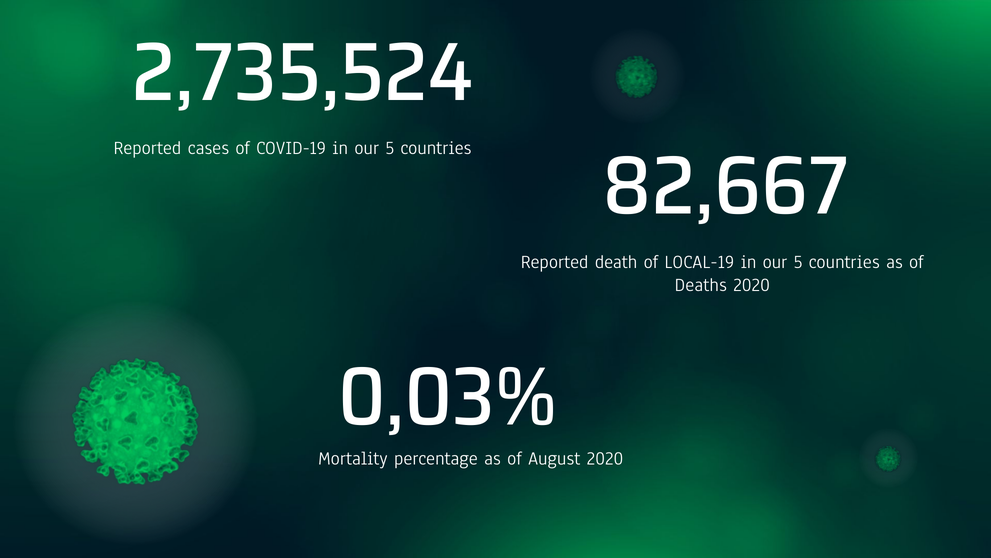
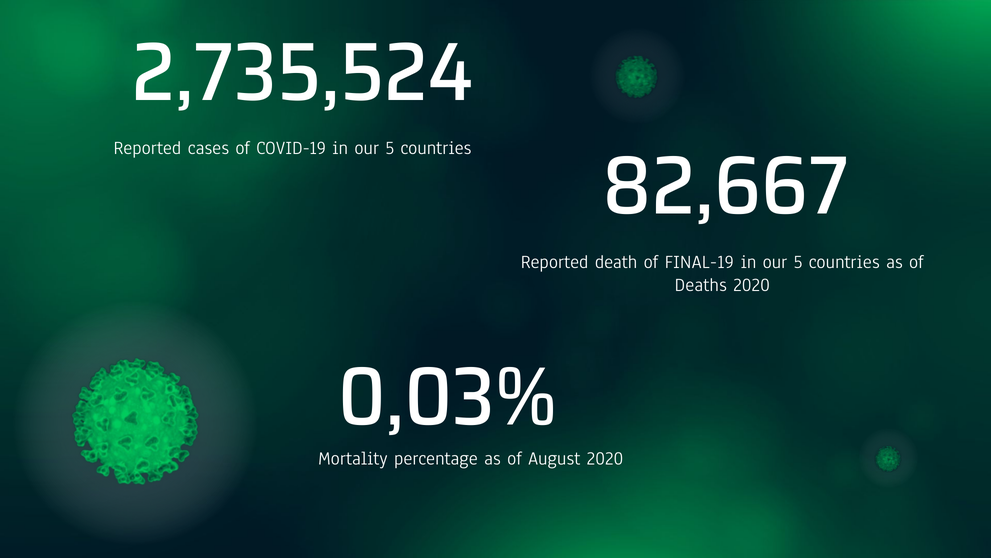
LOCAL-19: LOCAL-19 -> FINAL-19
